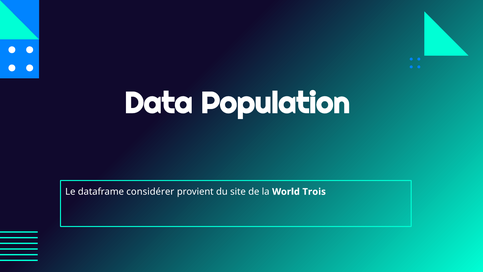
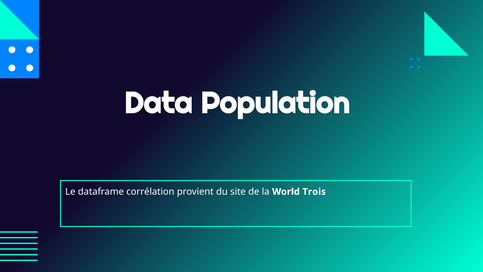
considérer: considérer -> corrélation
